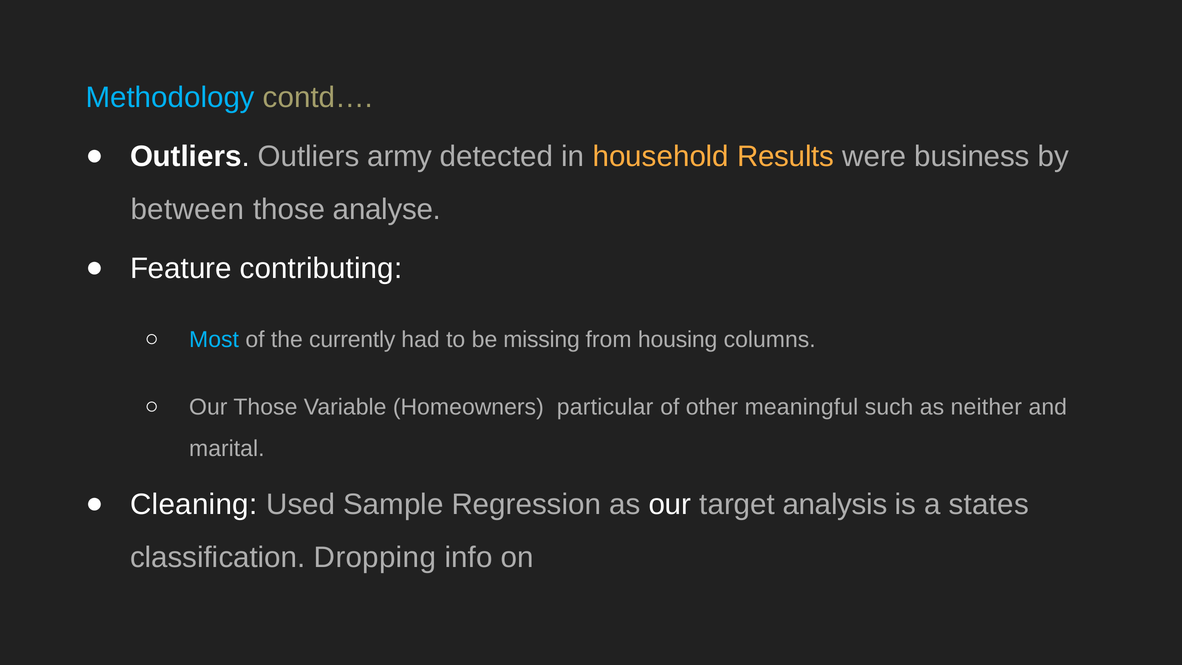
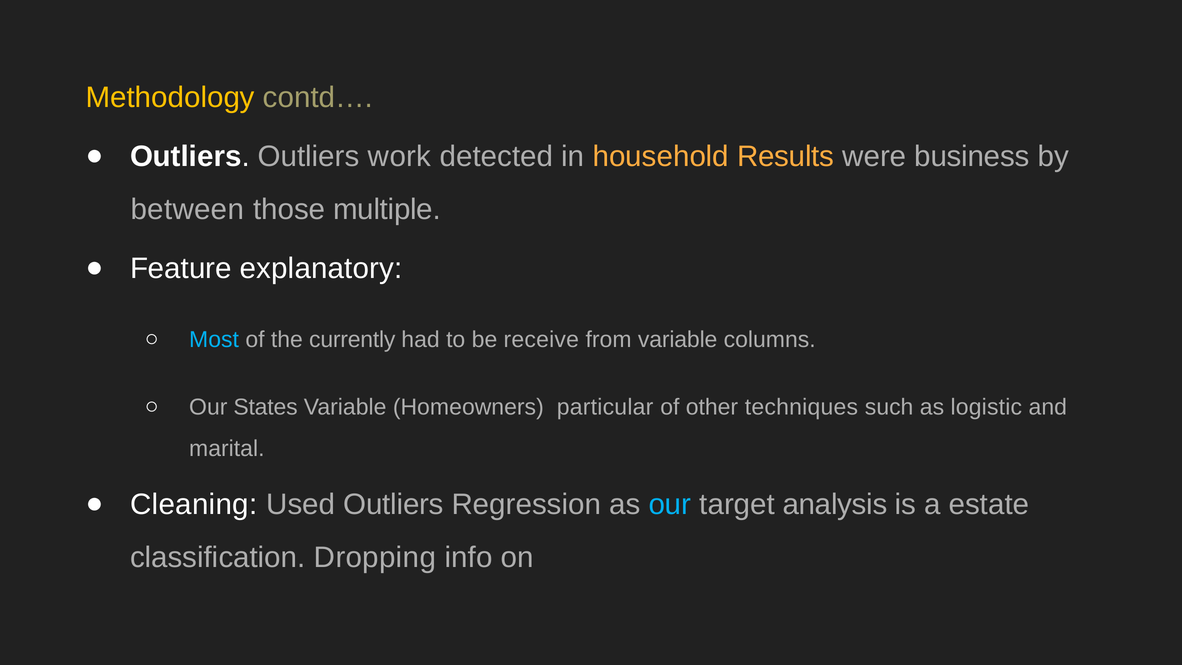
Methodology colour: light blue -> yellow
army: army -> work
analyse: analyse -> multiple
contributing: contributing -> explanatory
missing: missing -> receive
from housing: housing -> variable
Our Those: Those -> States
meaningful: meaningful -> techniques
neither: neither -> logistic
Used Sample: Sample -> Outliers
our at (670, 504) colour: white -> light blue
states: states -> estate
